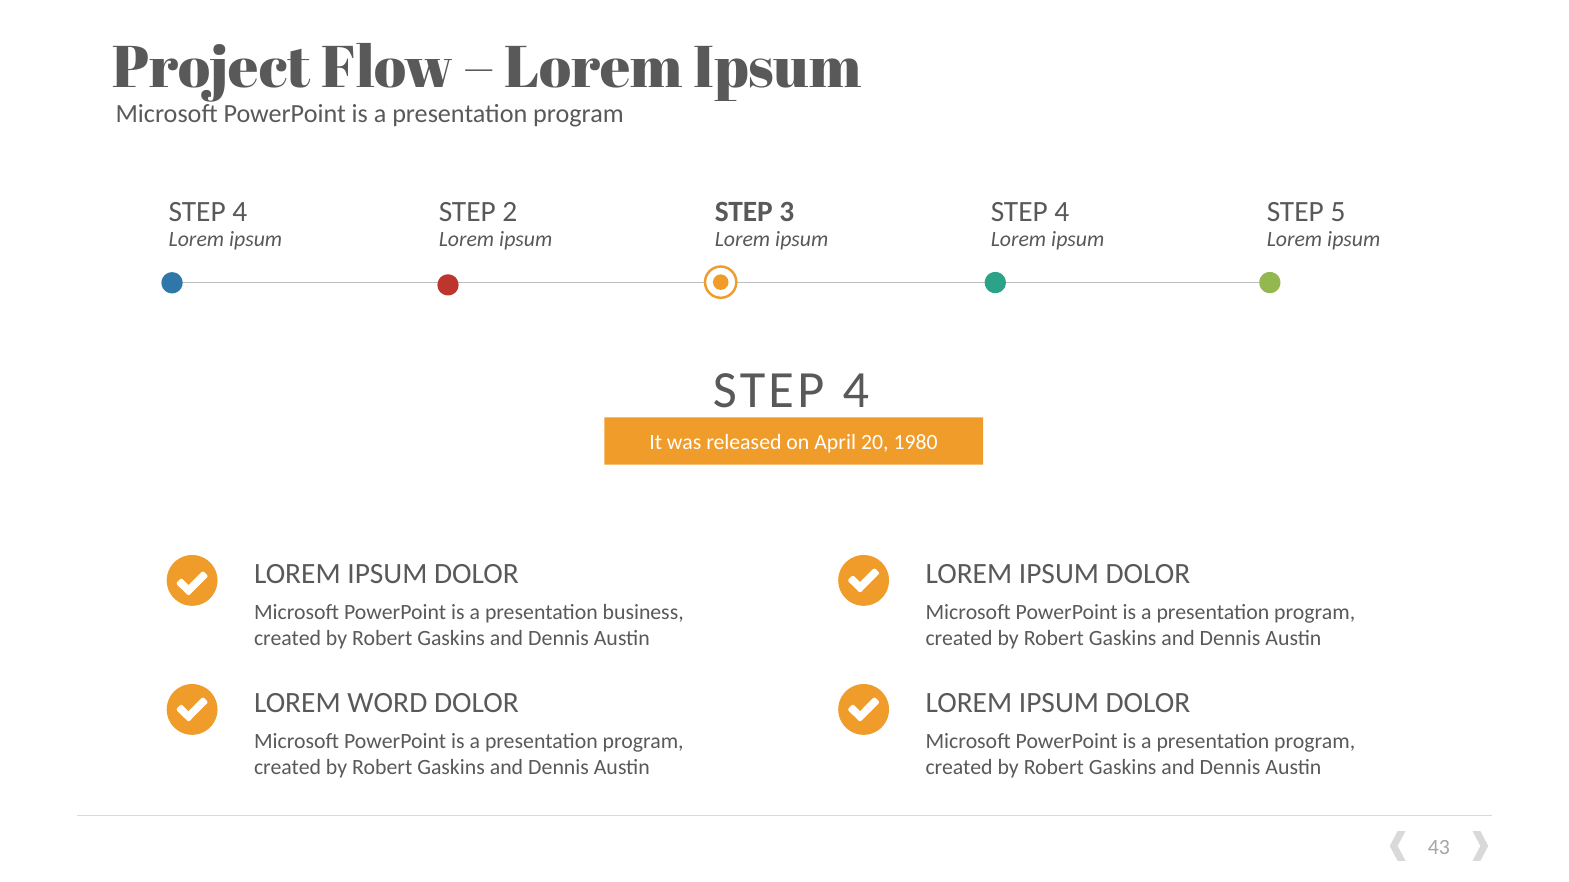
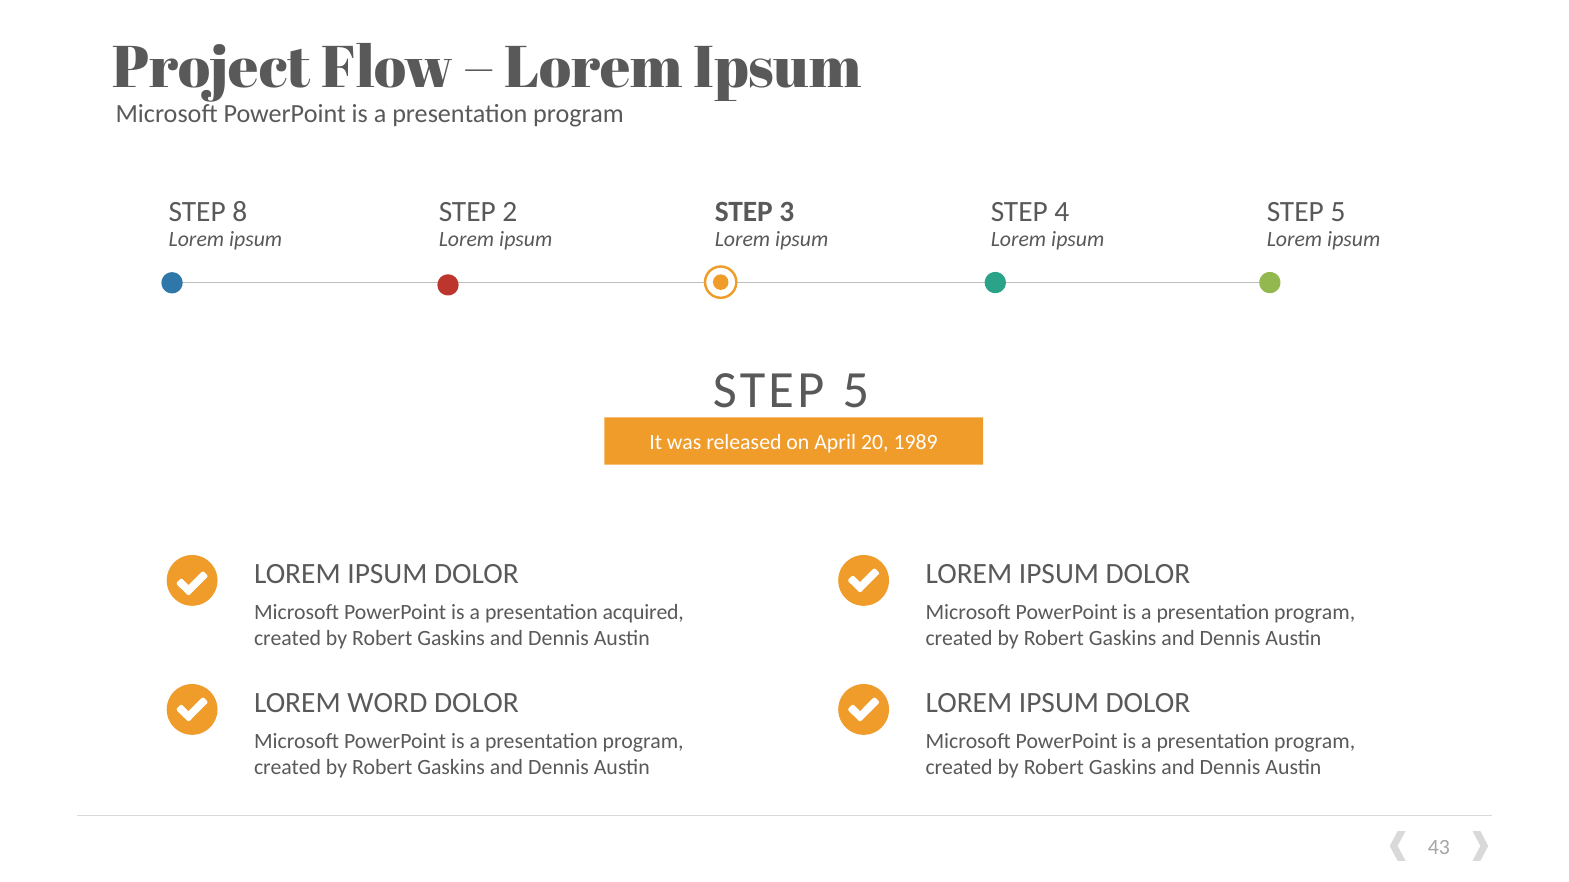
4 at (240, 212): 4 -> 8
4 at (856, 390): 4 -> 5
1980: 1980 -> 1989
business: business -> acquired
